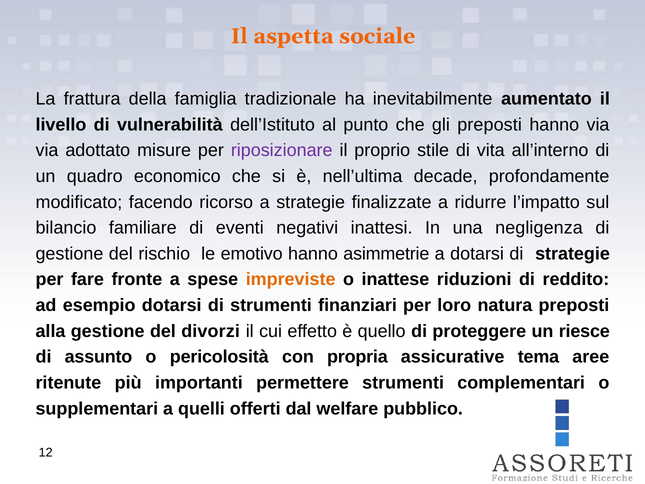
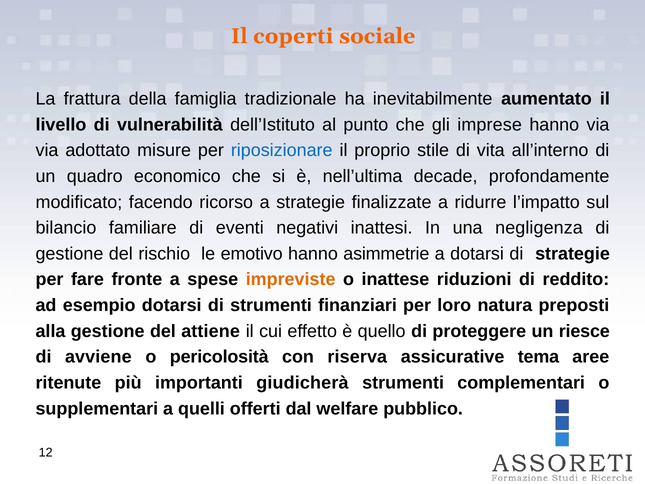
aspetta: aspetta -> coperti
gli preposti: preposti -> imprese
riposizionare colour: purple -> blue
divorzi: divorzi -> attiene
assunto: assunto -> avviene
propria: propria -> riserva
permettere: permettere -> giudicherà
